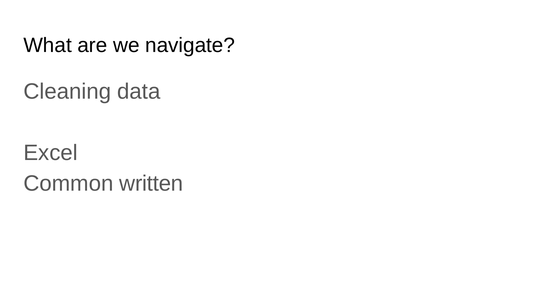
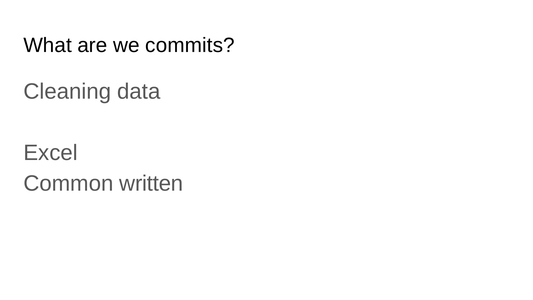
navigate: navigate -> commits
